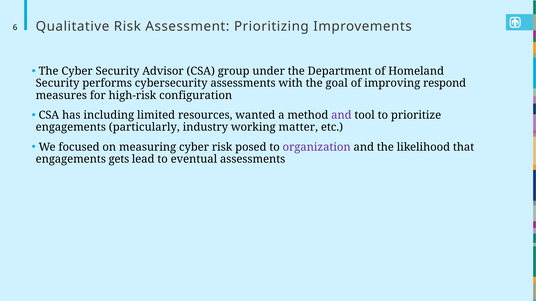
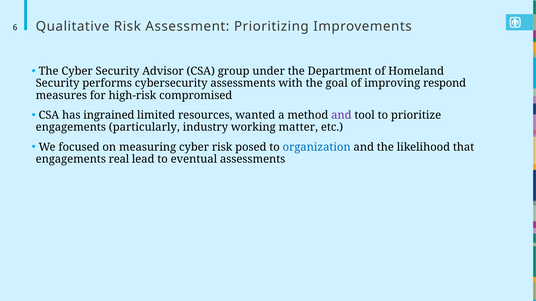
configuration: configuration -> compromised
including: including -> ingrained
organization colour: purple -> blue
gets: gets -> real
